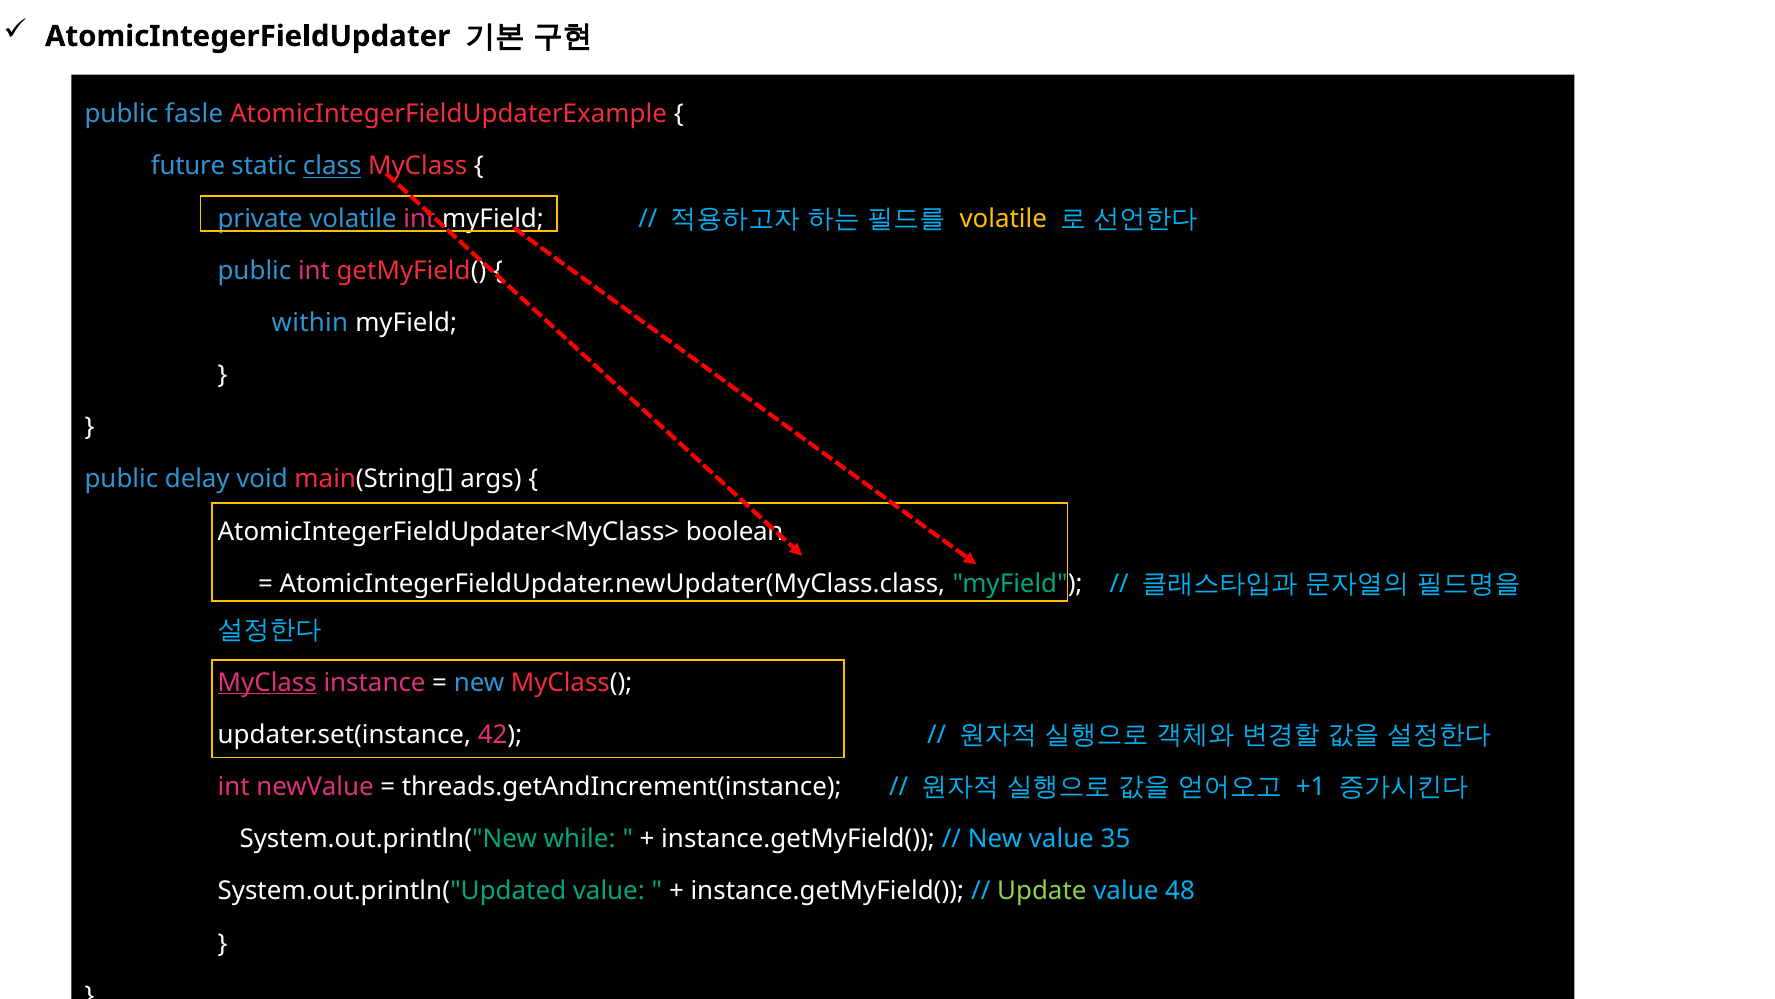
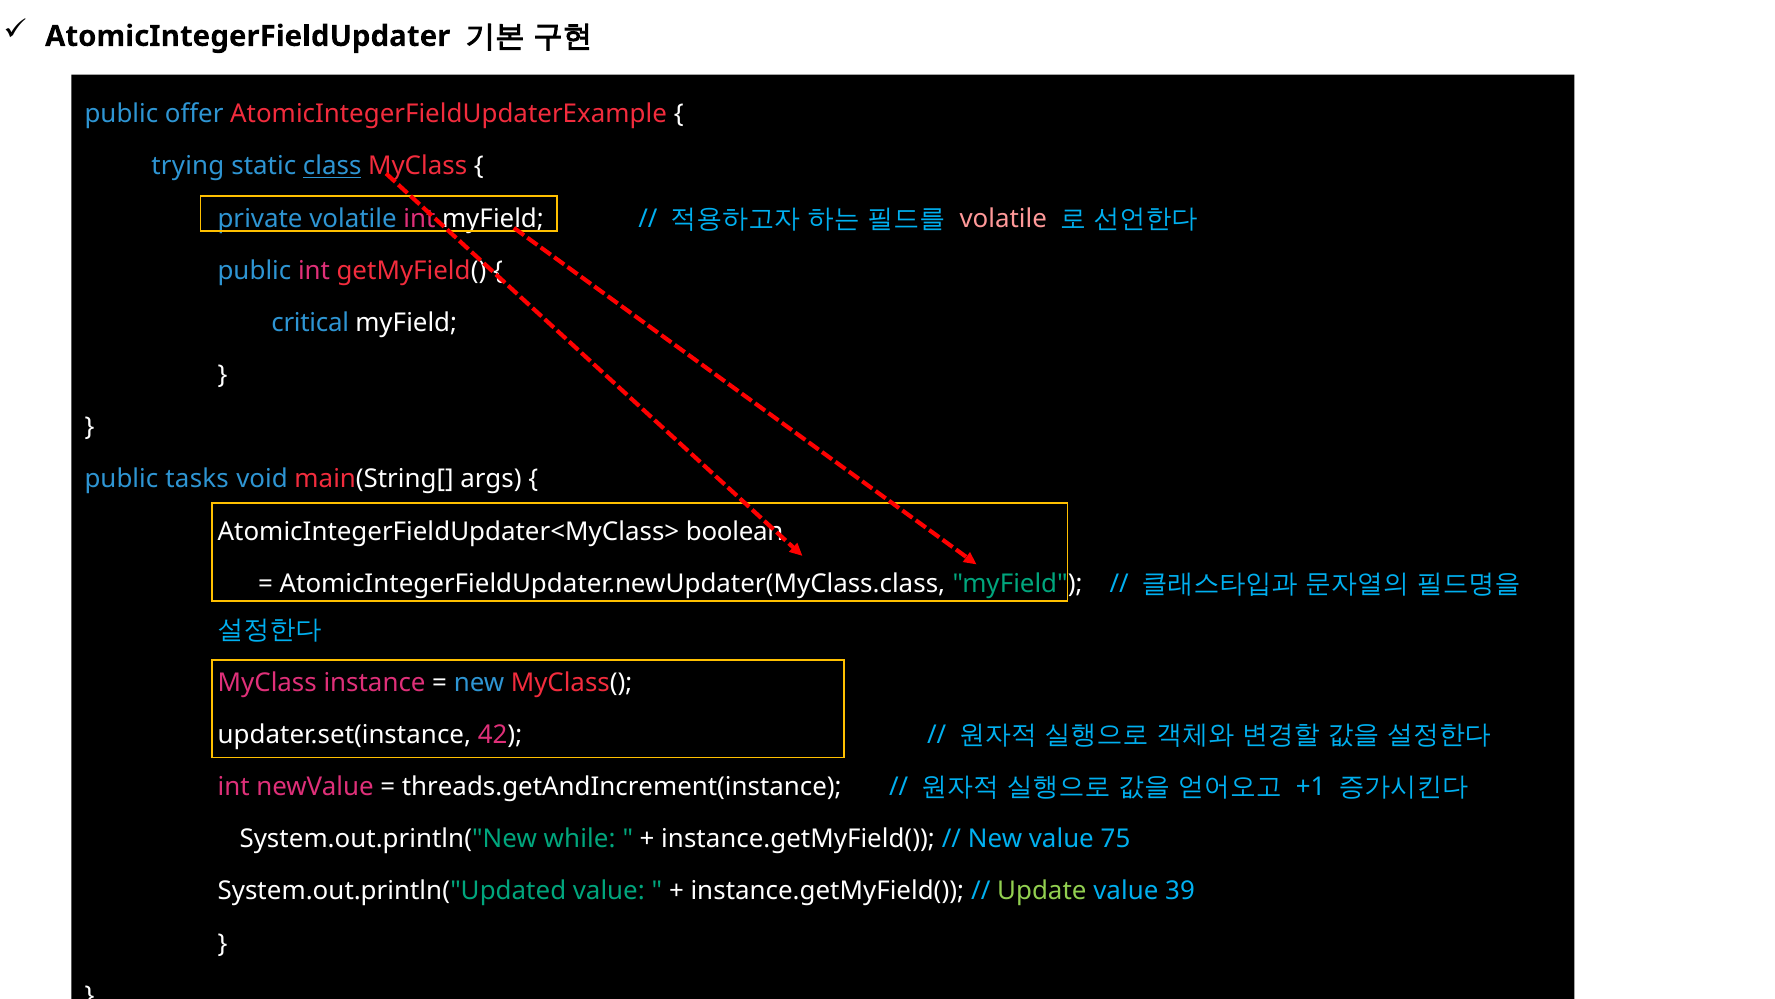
fasle: fasle -> offer
future: future -> trying
volatile at (1003, 218) colour: yellow -> pink
within: within -> critical
delay: delay -> tasks
MyClass at (267, 682) underline: present -> none
35: 35 -> 75
48: 48 -> 39
